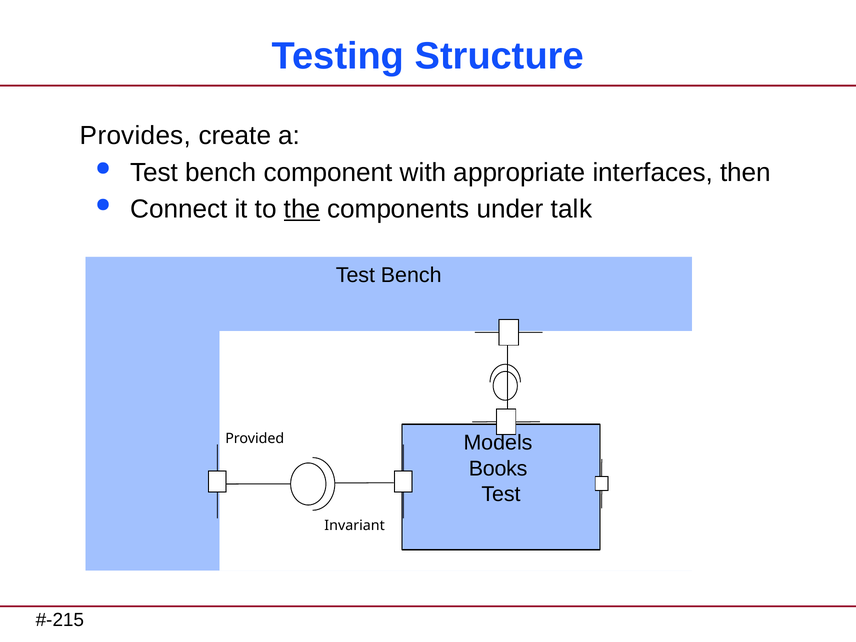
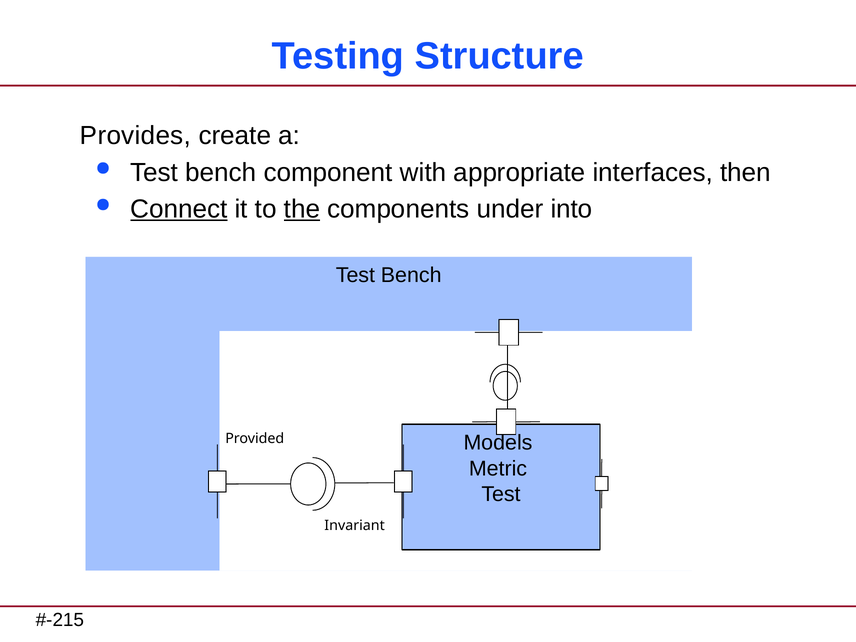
Connect underline: none -> present
talk: talk -> into
Books: Books -> Metric
